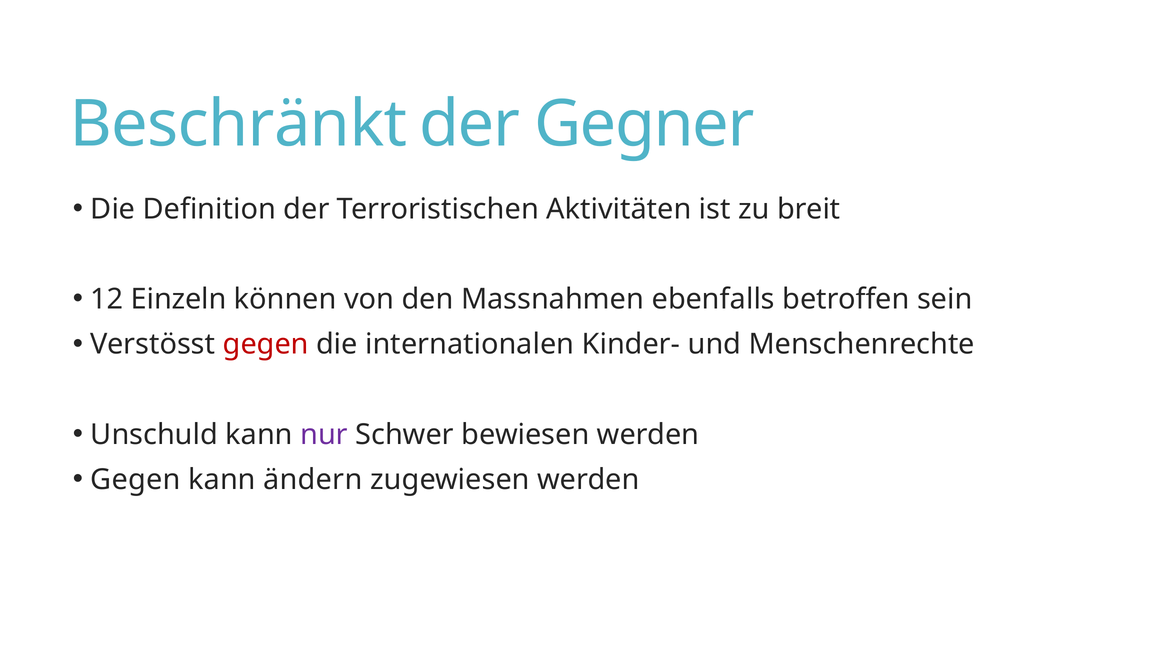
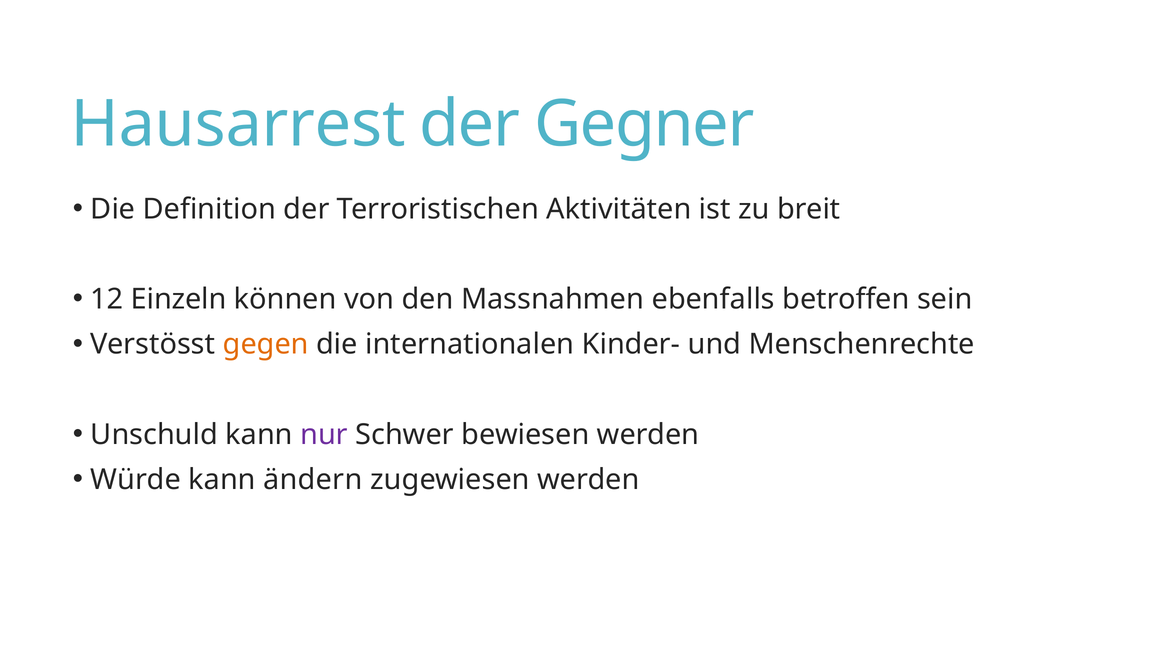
Beschränkt: Beschränkt -> Hausarrest
gegen at (266, 345) colour: red -> orange
Gegen at (136, 480): Gegen -> Würde
